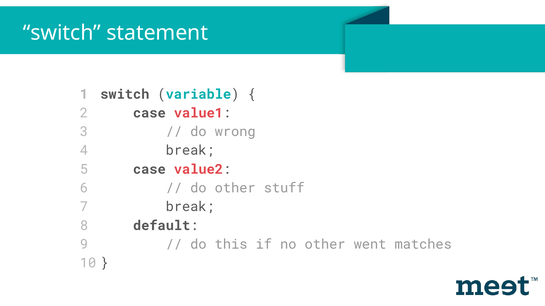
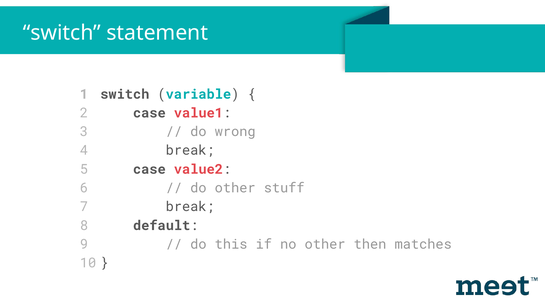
went: went -> then
